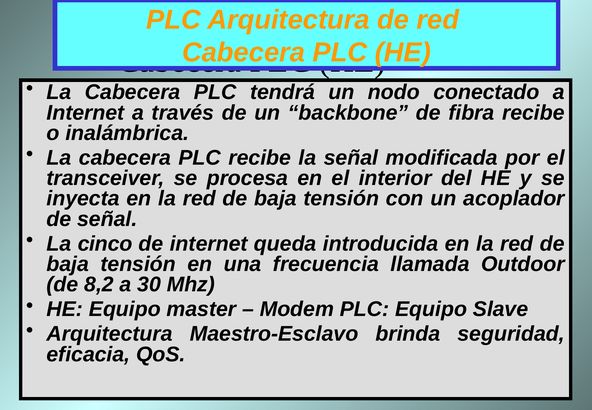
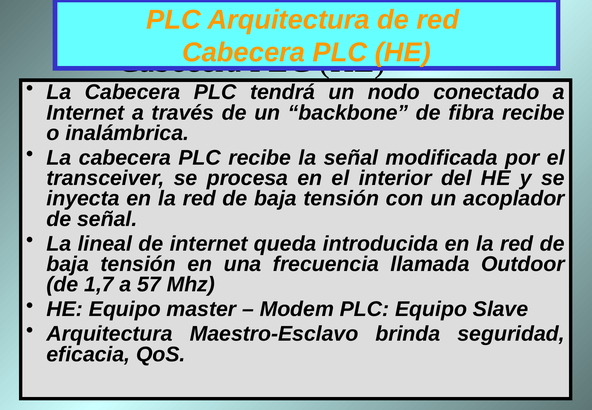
cinco: cinco -> lineal
8,2: 8,2 -> 1,7
30: 30 -> 57
